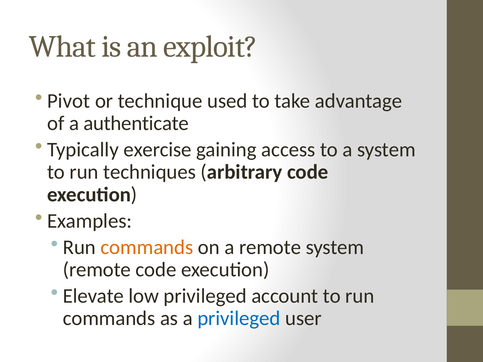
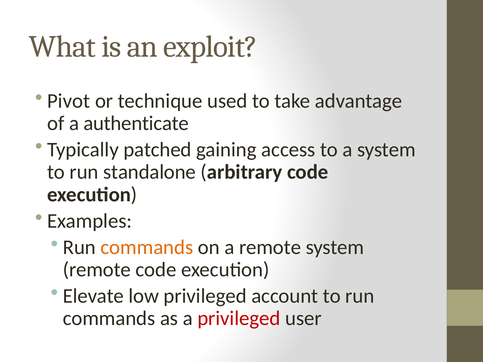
exercise: exercise -> patched
techniques: techniques -> standalone
privileged at (239, 319) colour: blue -> red
